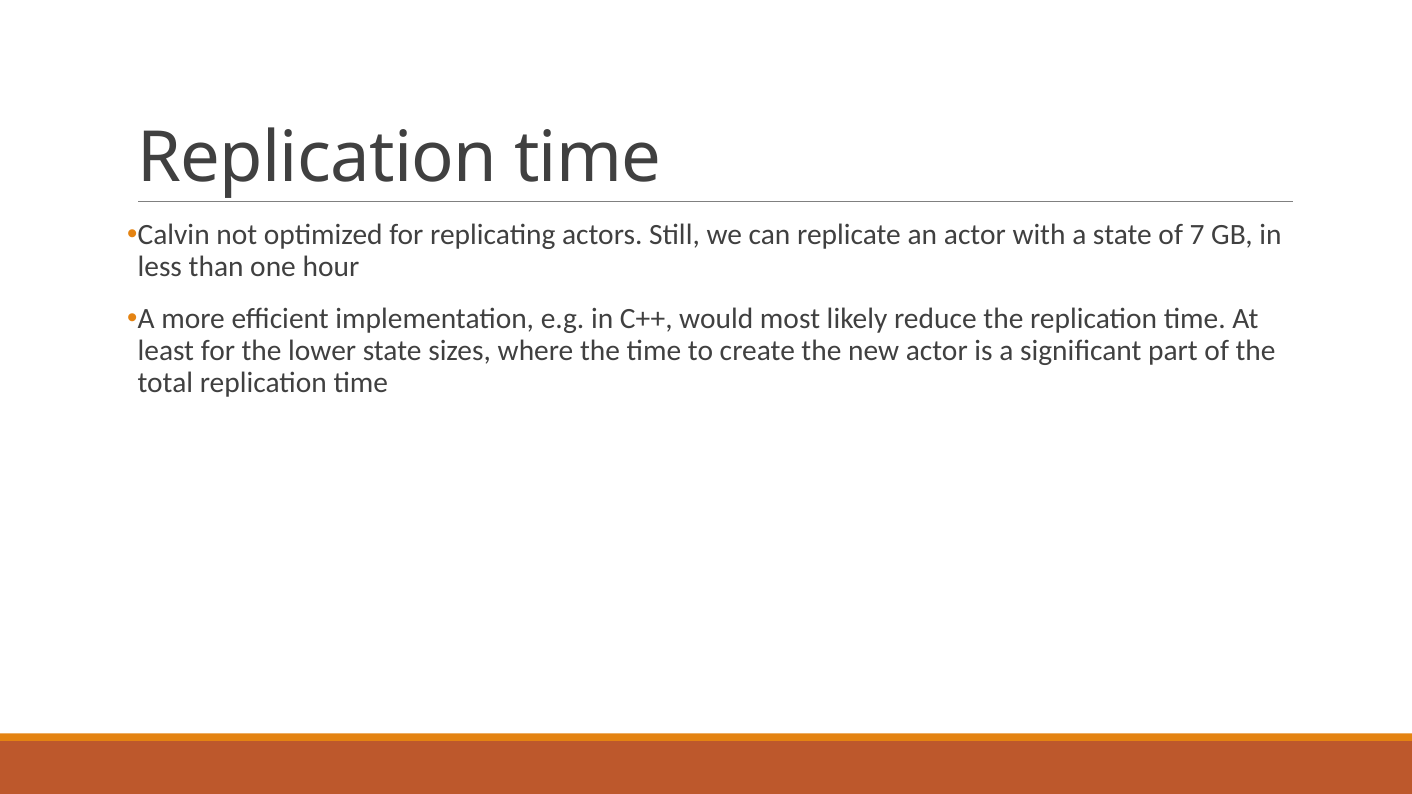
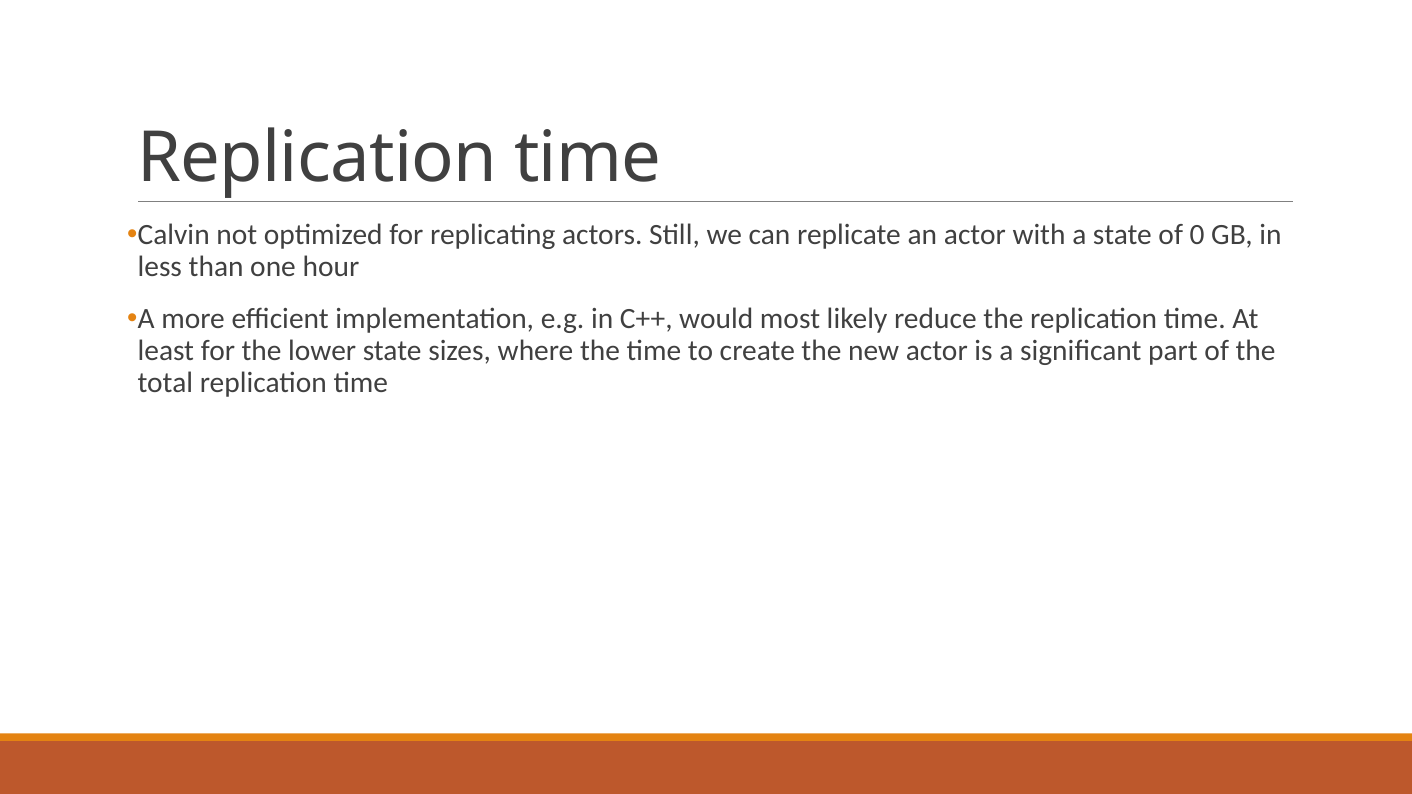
7: 7 -> 0
